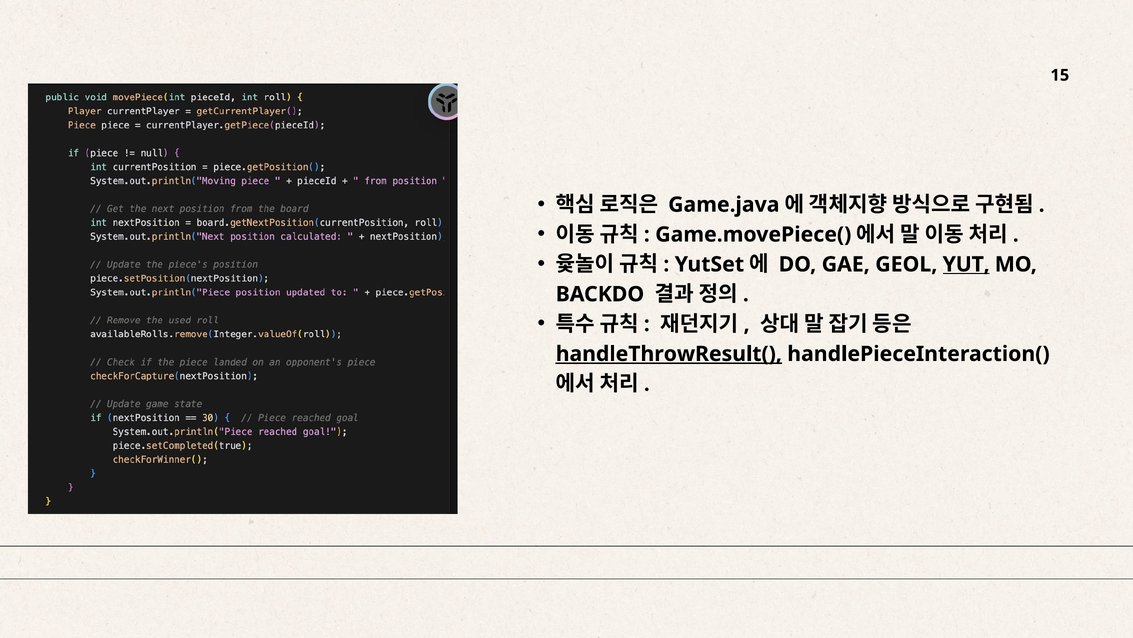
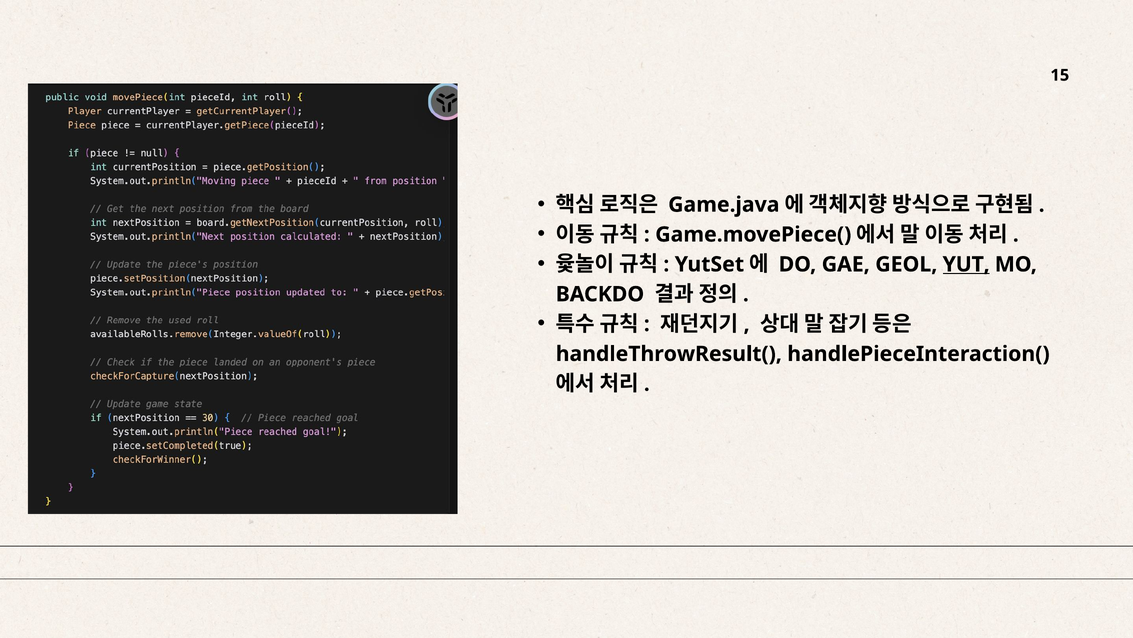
handleThrowResult( underline: present -> none
